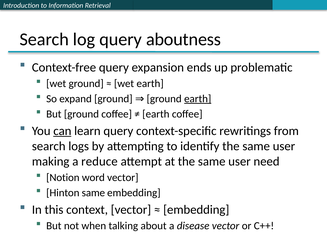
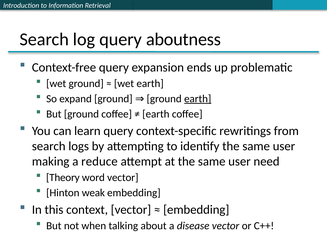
can underline: present -> none
Notion: Notion -> Theory
Hinton same: same -> weak
